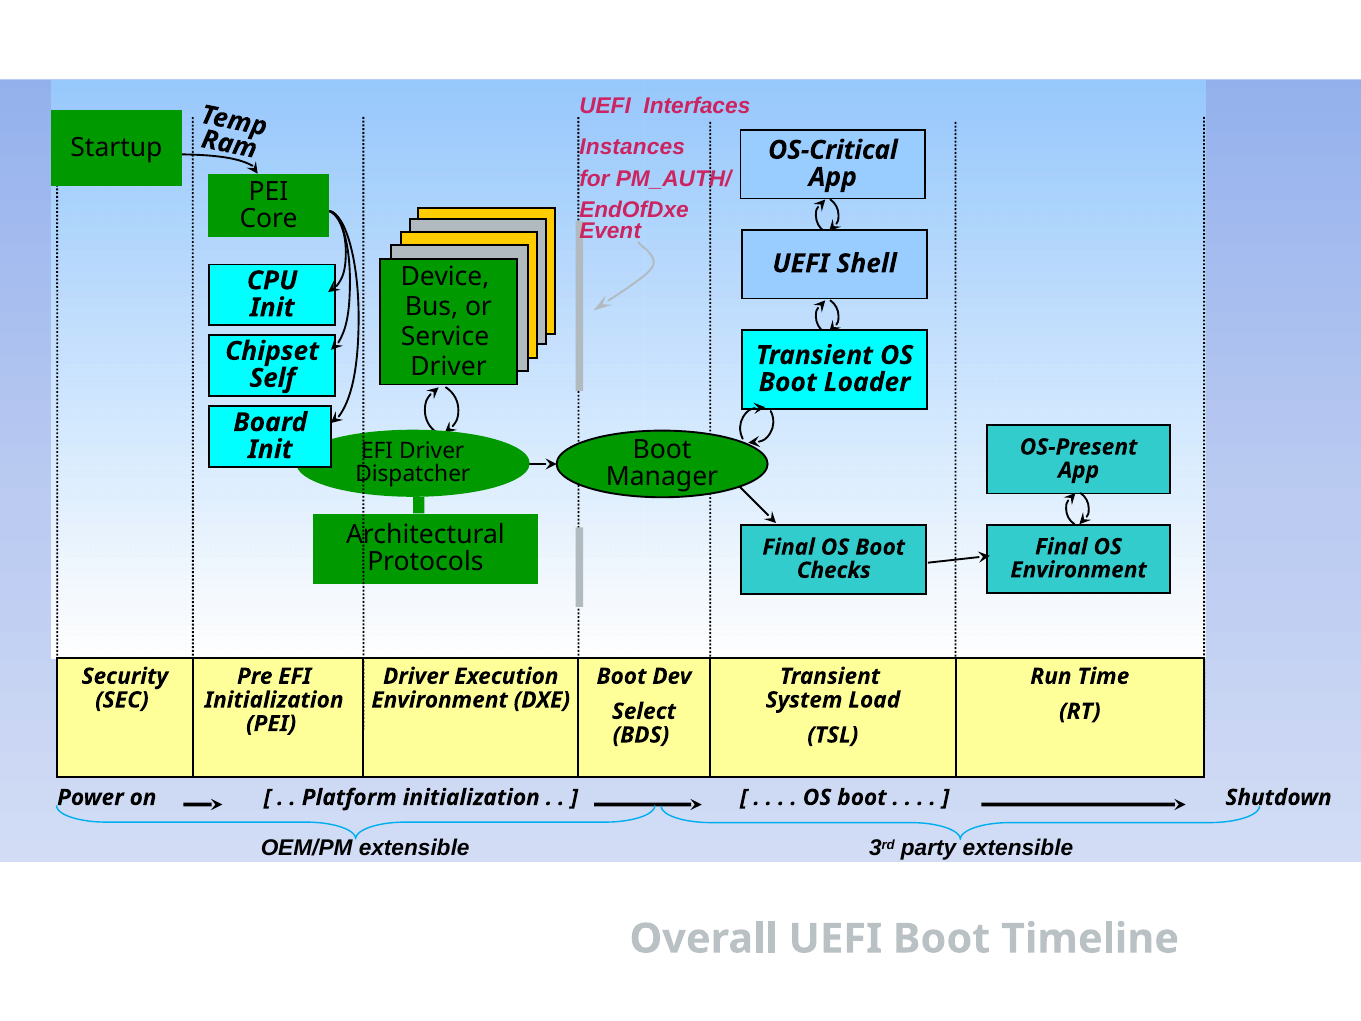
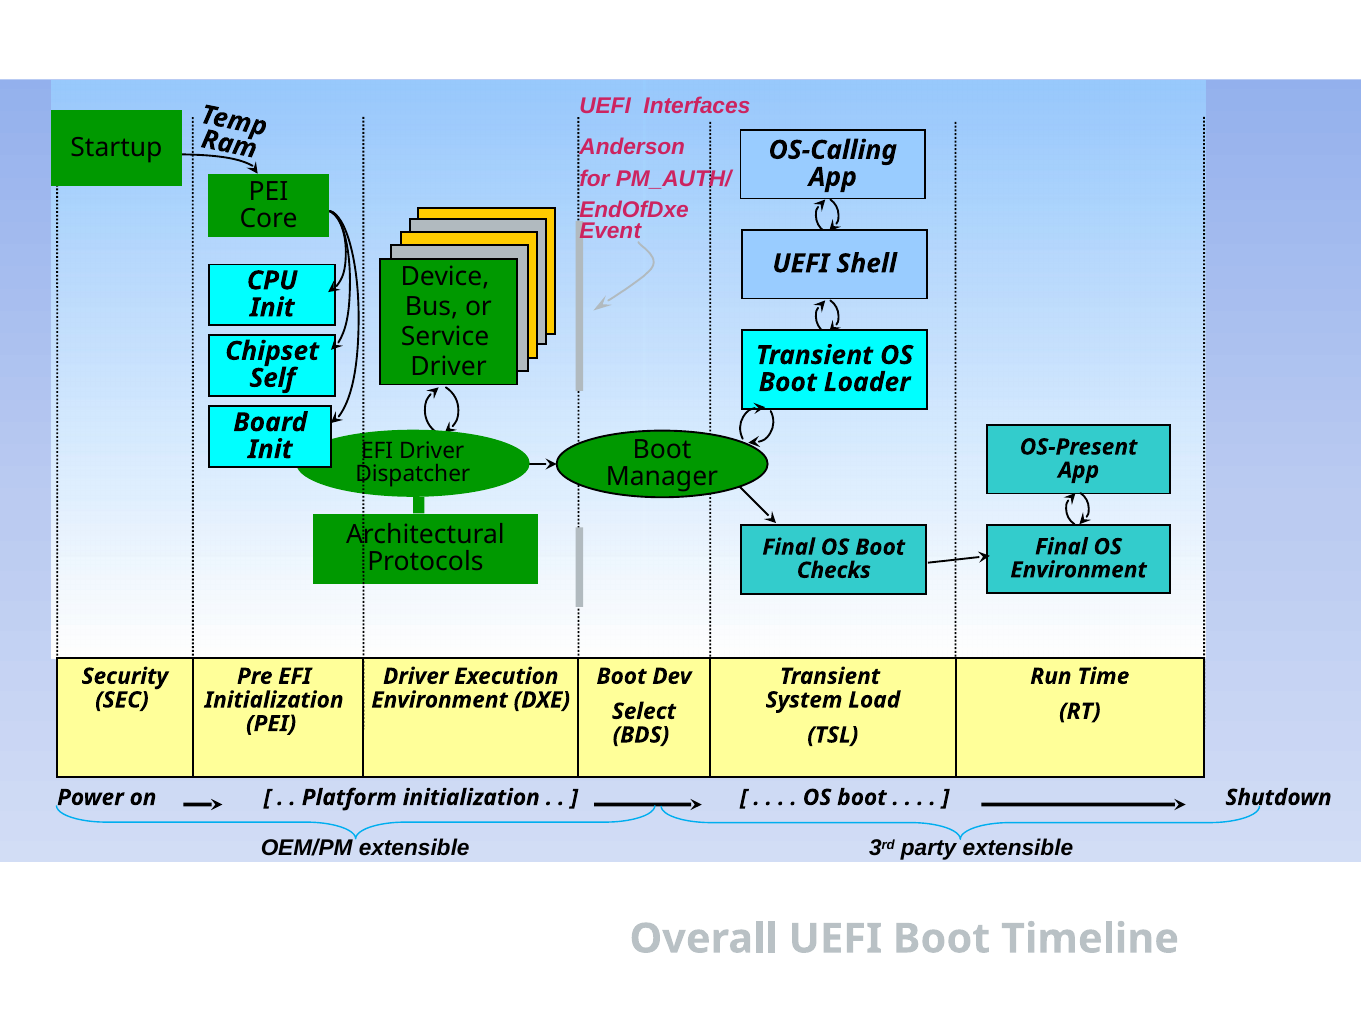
Instances: Instances -> Anderson
OS-Critical: OS-Critical -> OS-Calling
